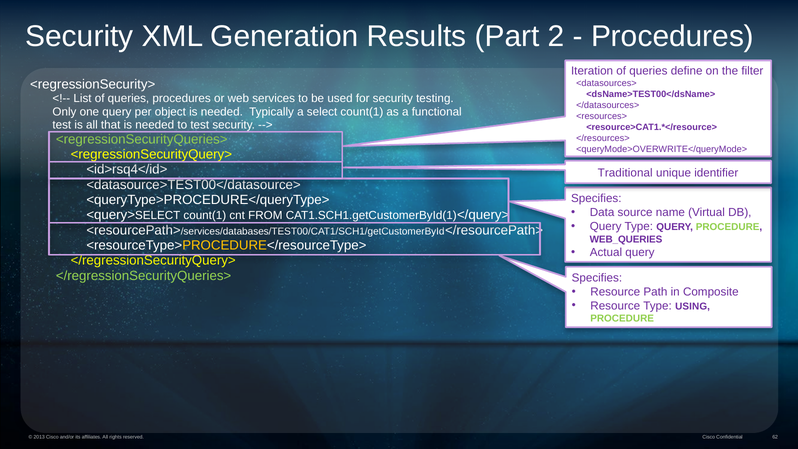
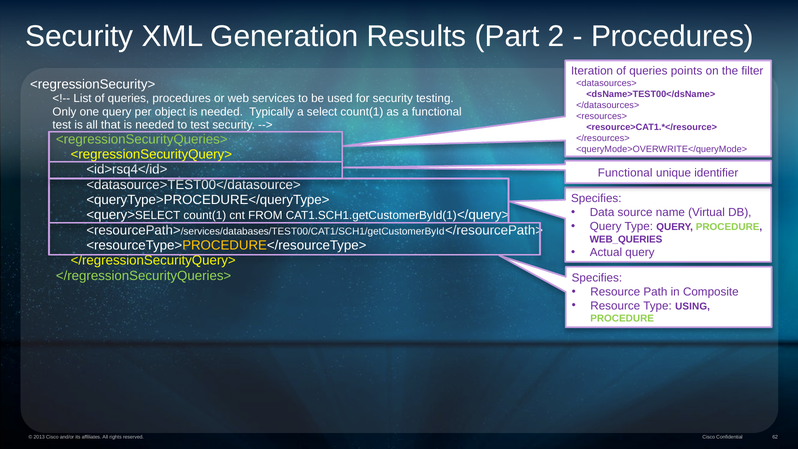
define: define -> points
Traditional at (625, 173): Traditional -> Functional
